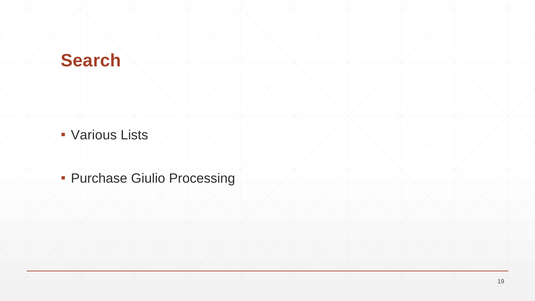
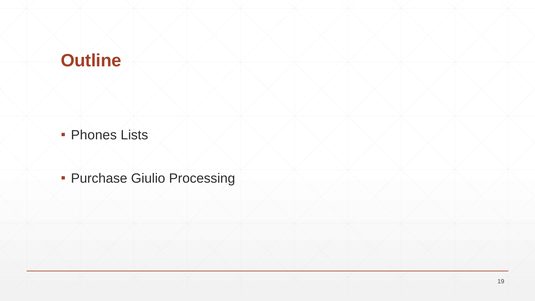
Search: Search -> Outline
Various: Various -> Phones
